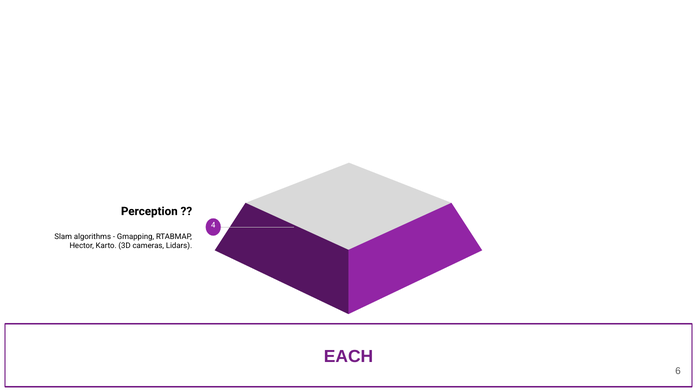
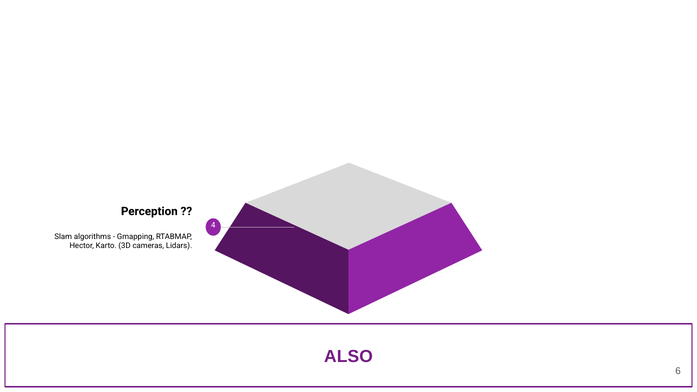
EACH: EACH -> ALSO
